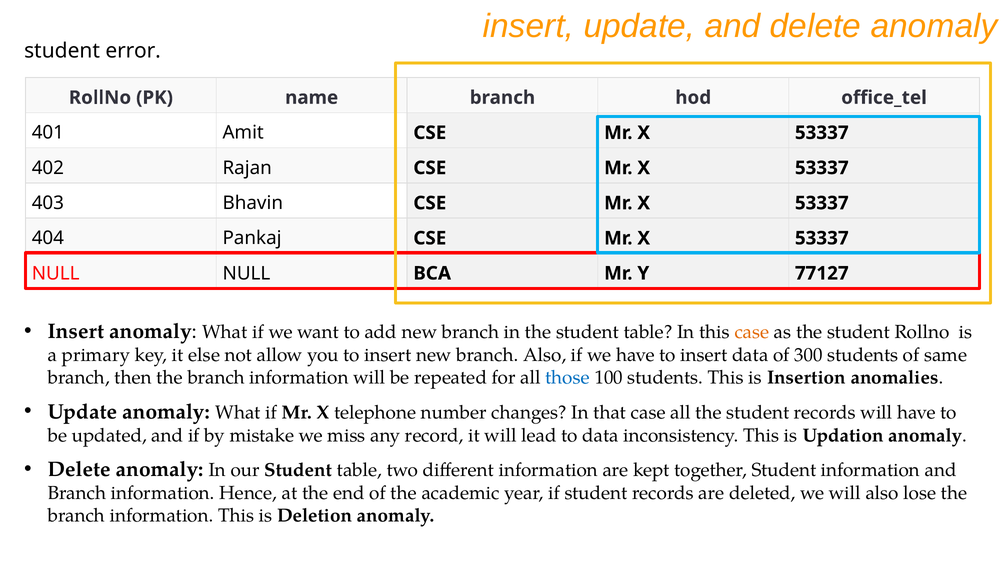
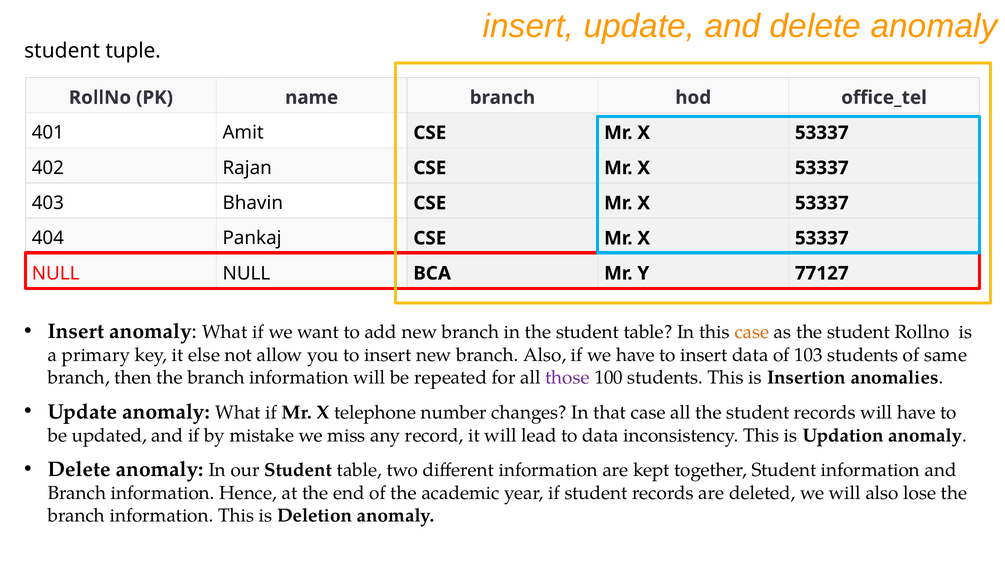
error: error -> tuple
300: 300 -> 103
those colour: blue -> purple
